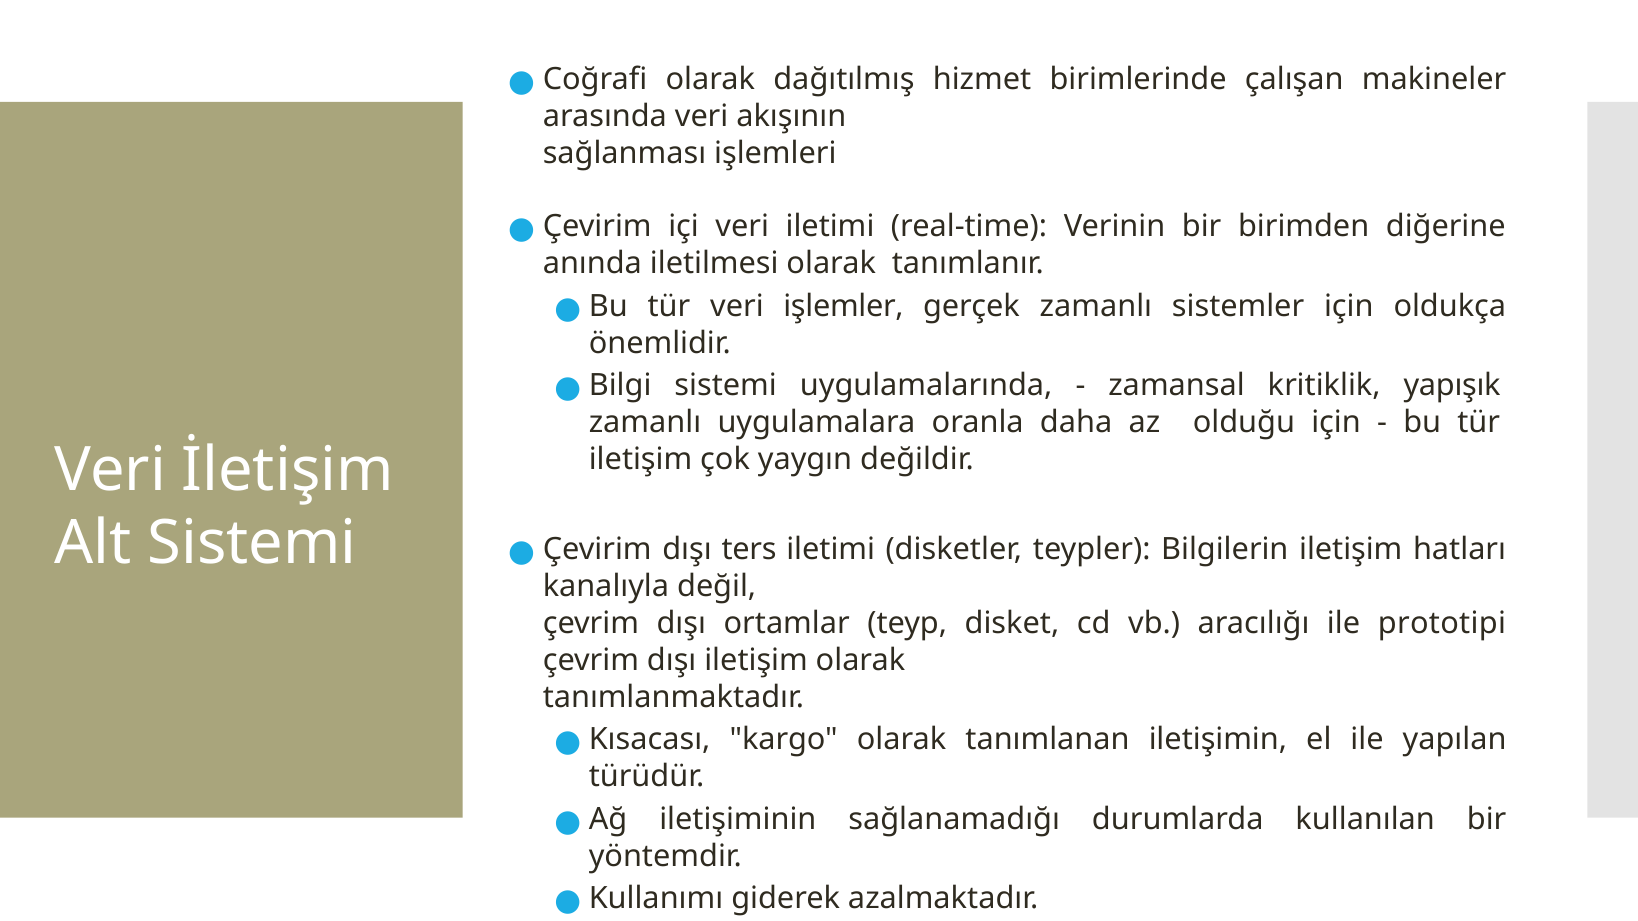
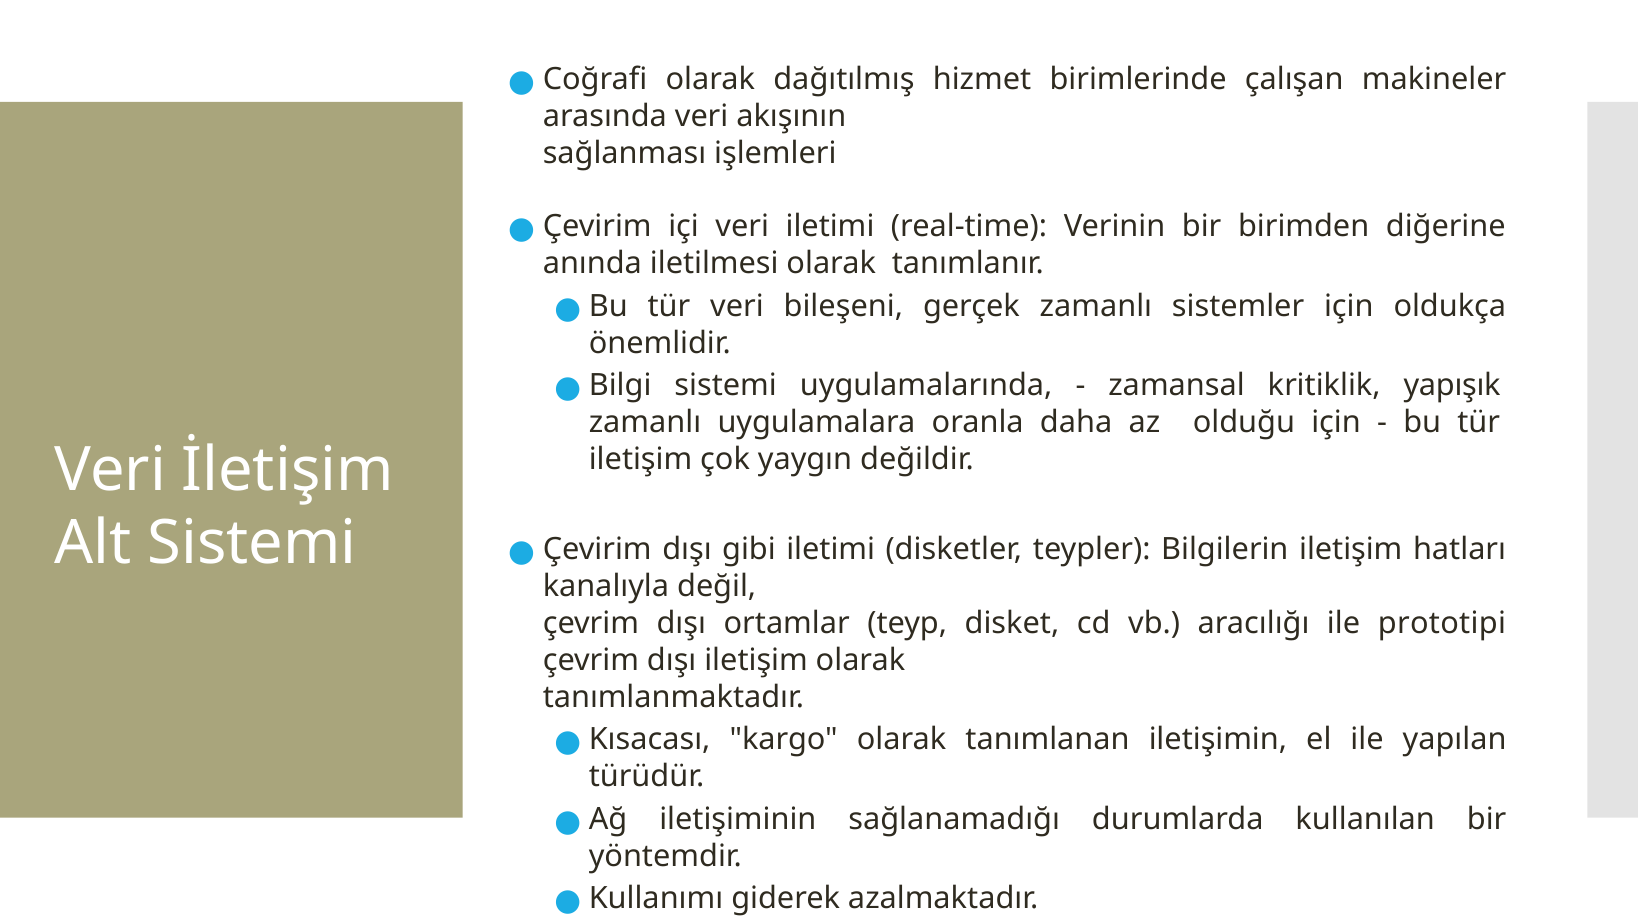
işlemler: işlemler -> bileşeni
ters: ters -> gibi
